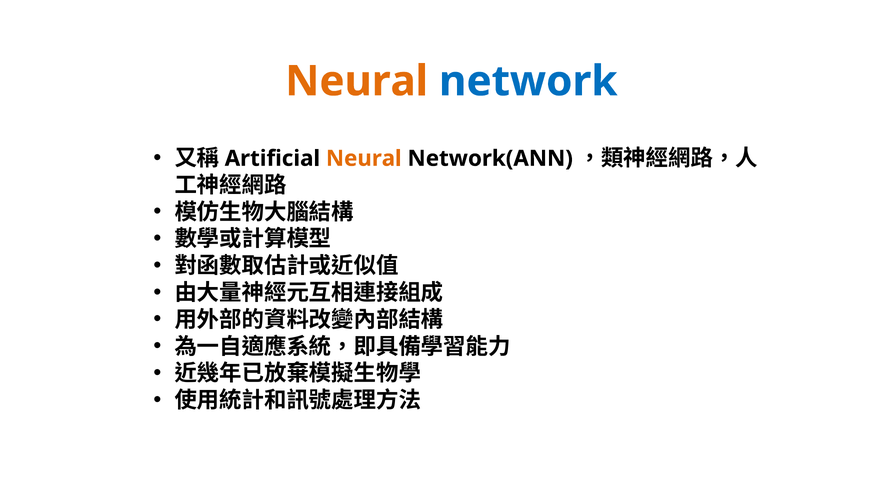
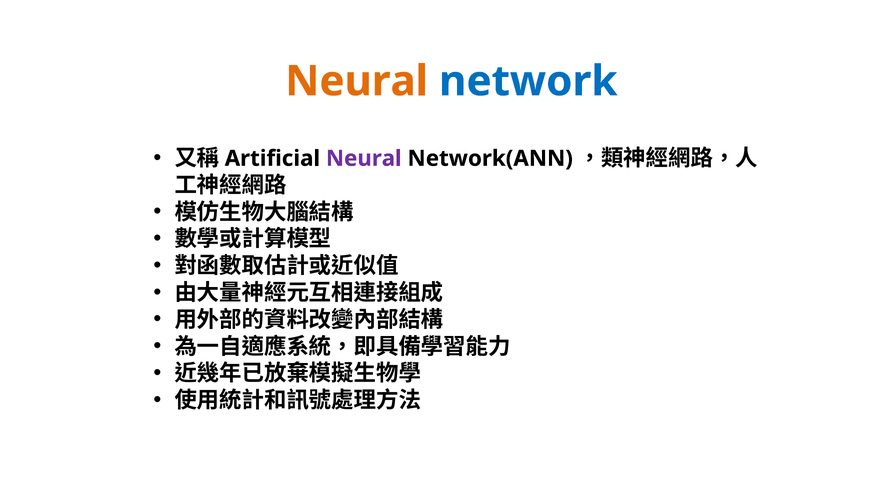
Neural at (364, 158) colour: orange -> purple
